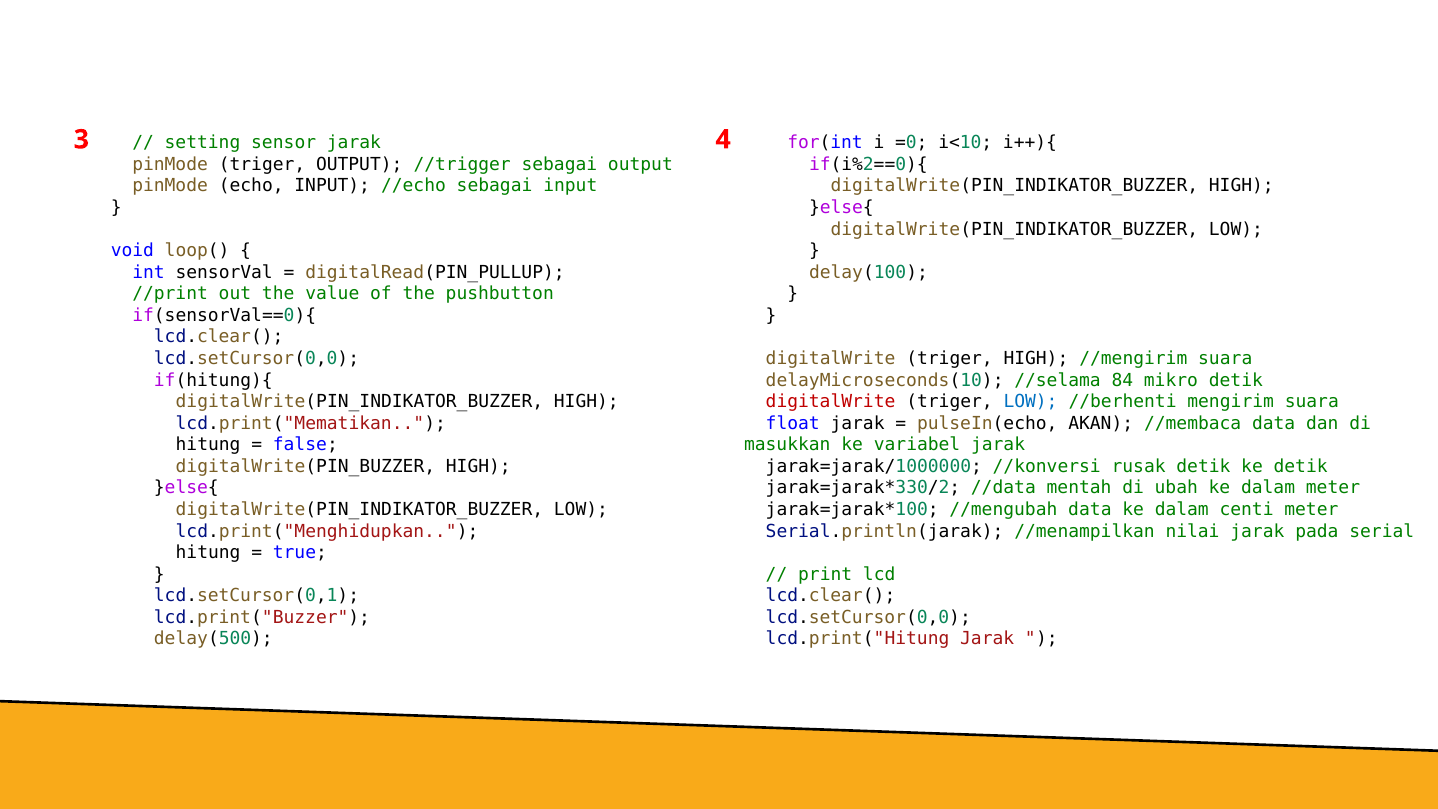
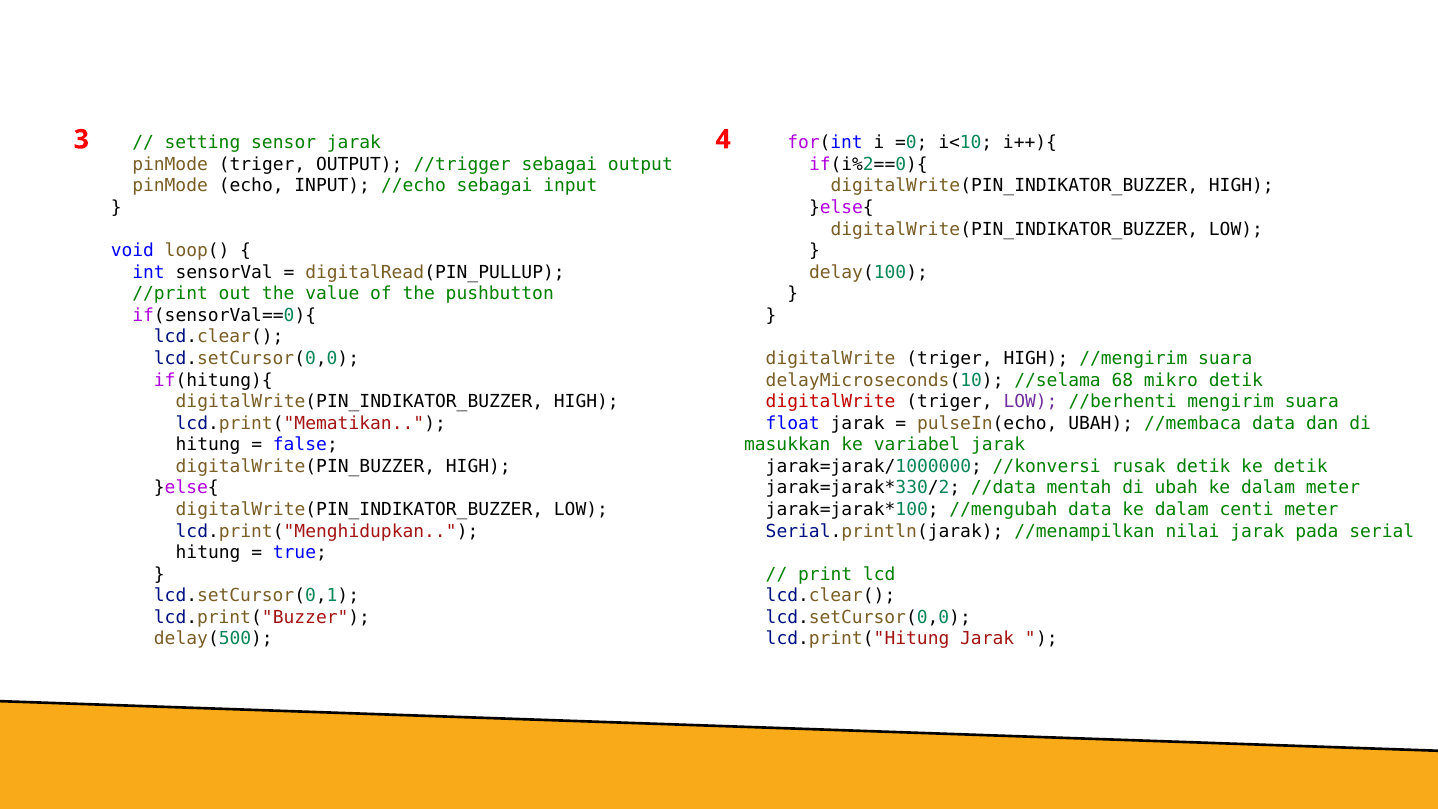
84: 84 -> 68
LOW at (1031, 402) colour: blue -> purple
pulseIn(echo AKAN: AKAN -> UBAH
